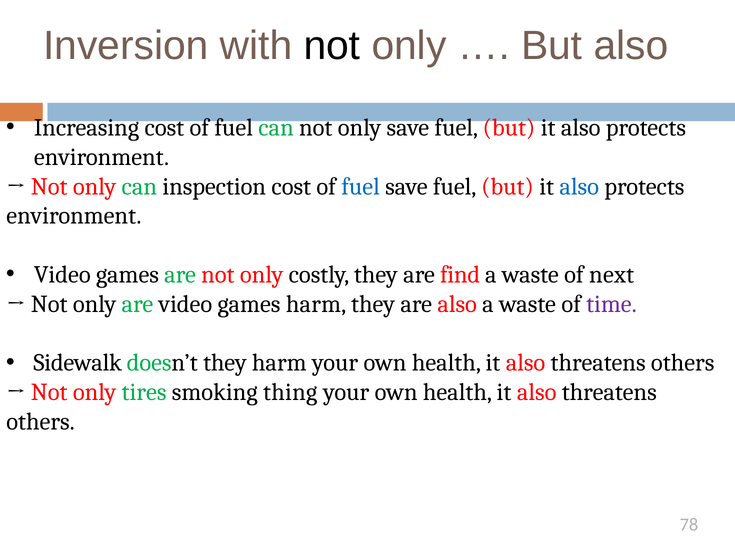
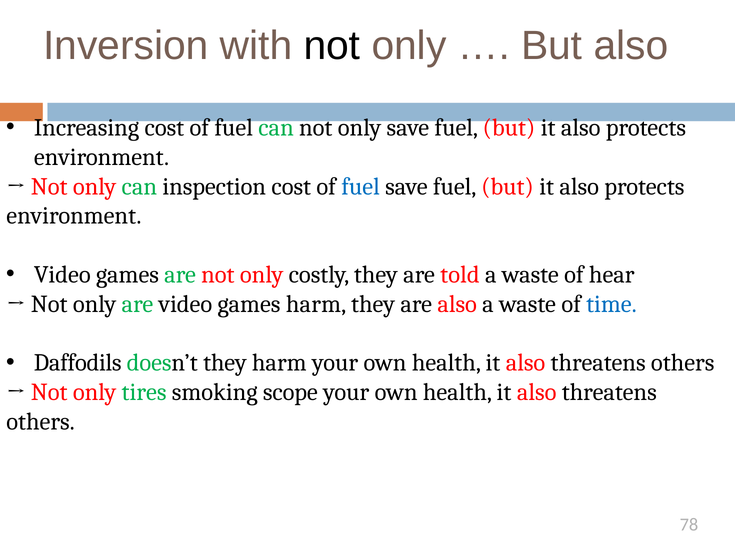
also at (579, 187) colour: blue -> black
find: find -> told
next: next -> hear
time colour: purple -> blue
Sidewalk: Sidewalk -> Daffodils
thing: thing -> scope
